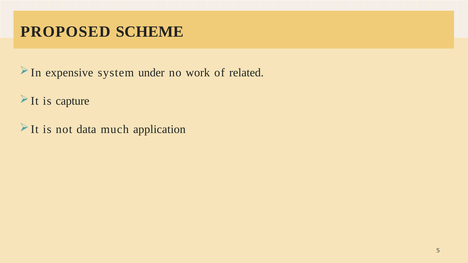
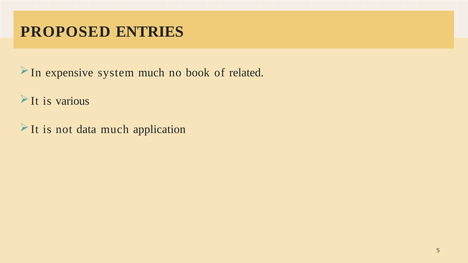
SCHEME: SCHEME -> ENTRIES
system under: under -> much
work: work -> book
capture: capture -> various
